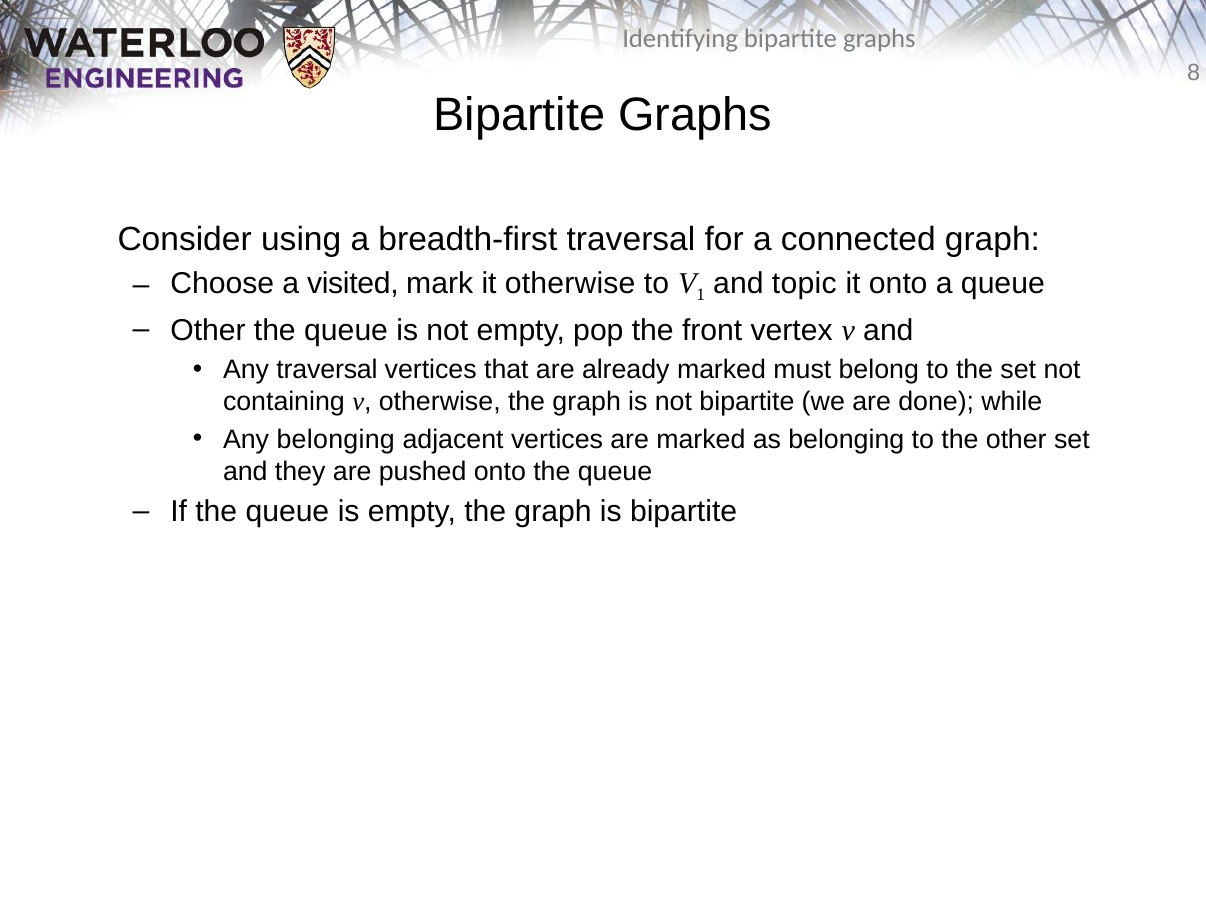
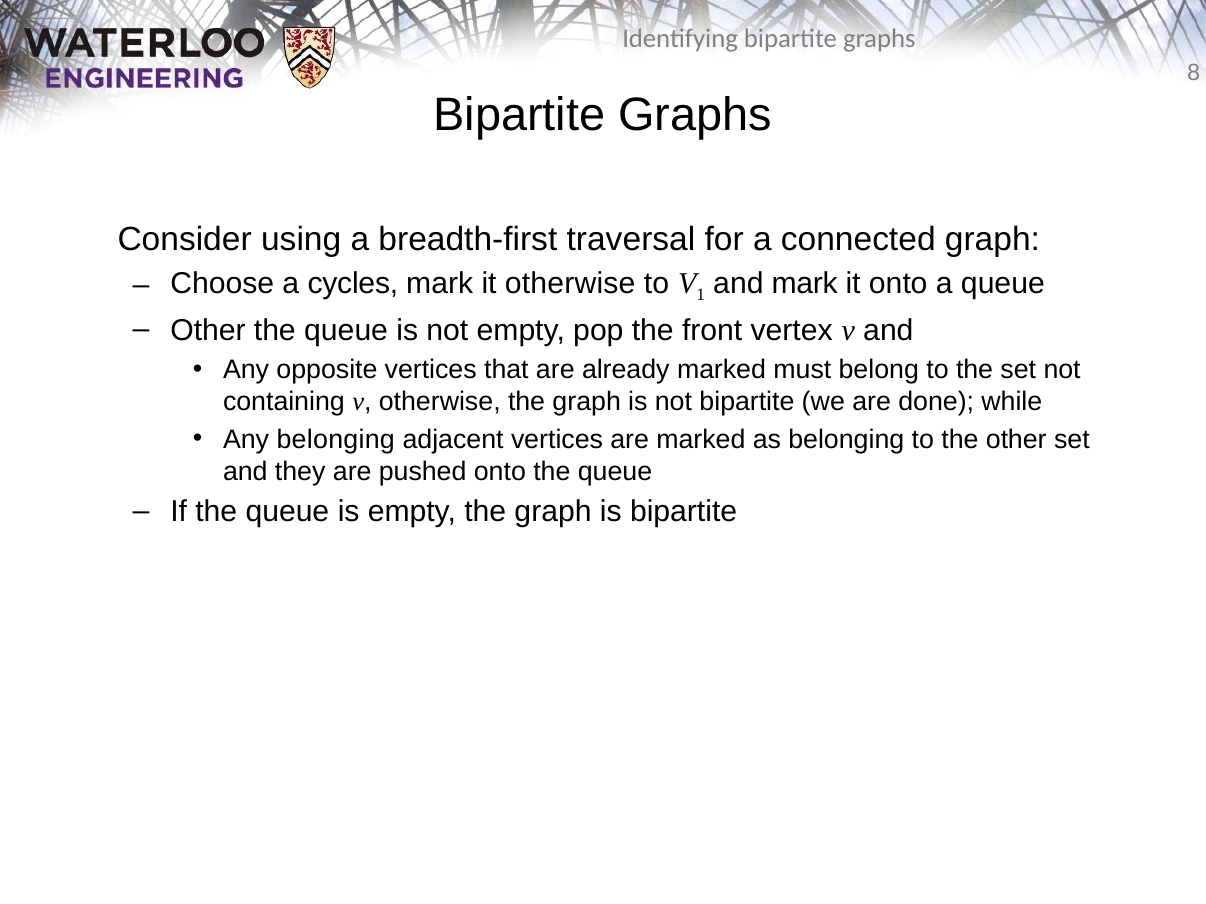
visited: visited -> cycles
and topic: topic -> mark
Any traversal: traversal -> opposite
